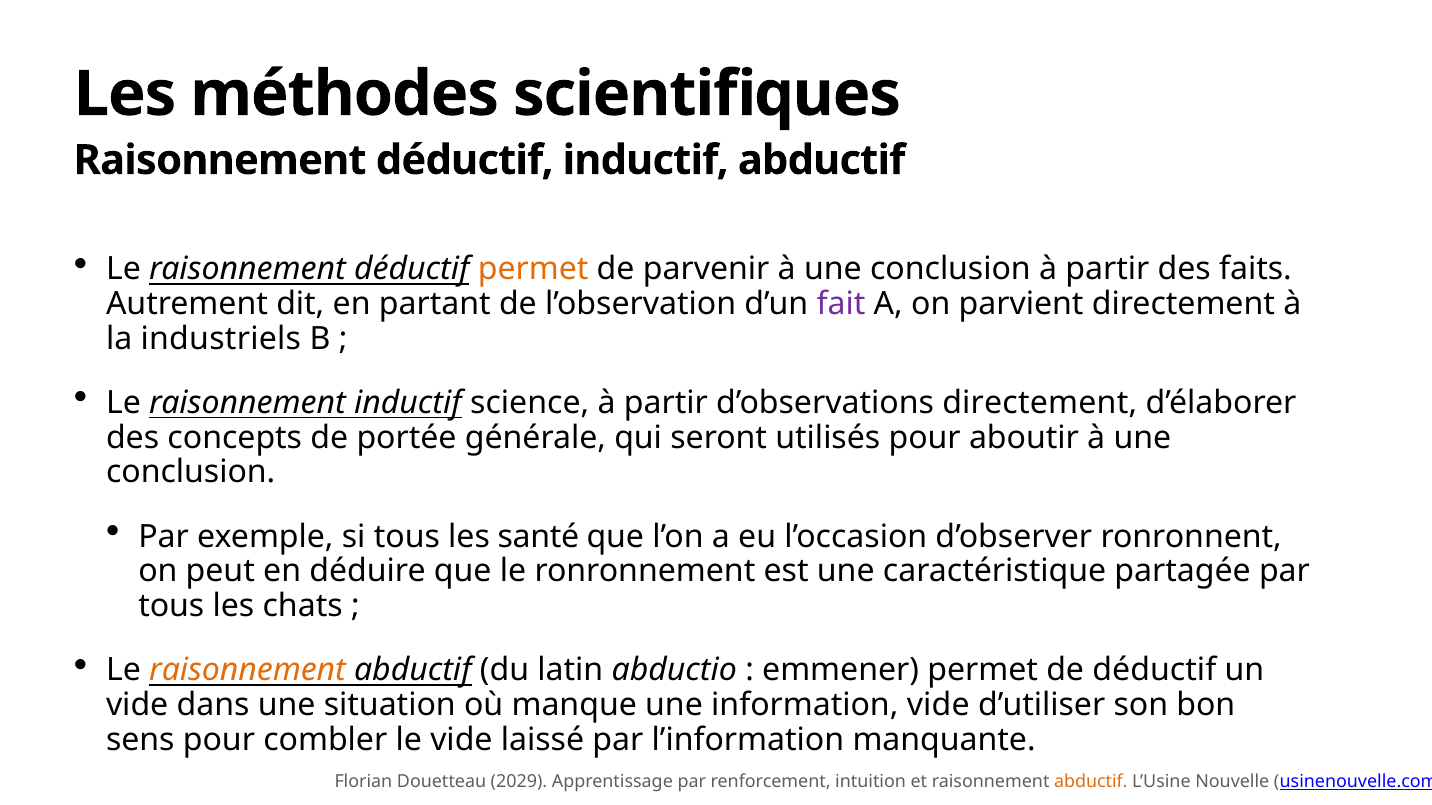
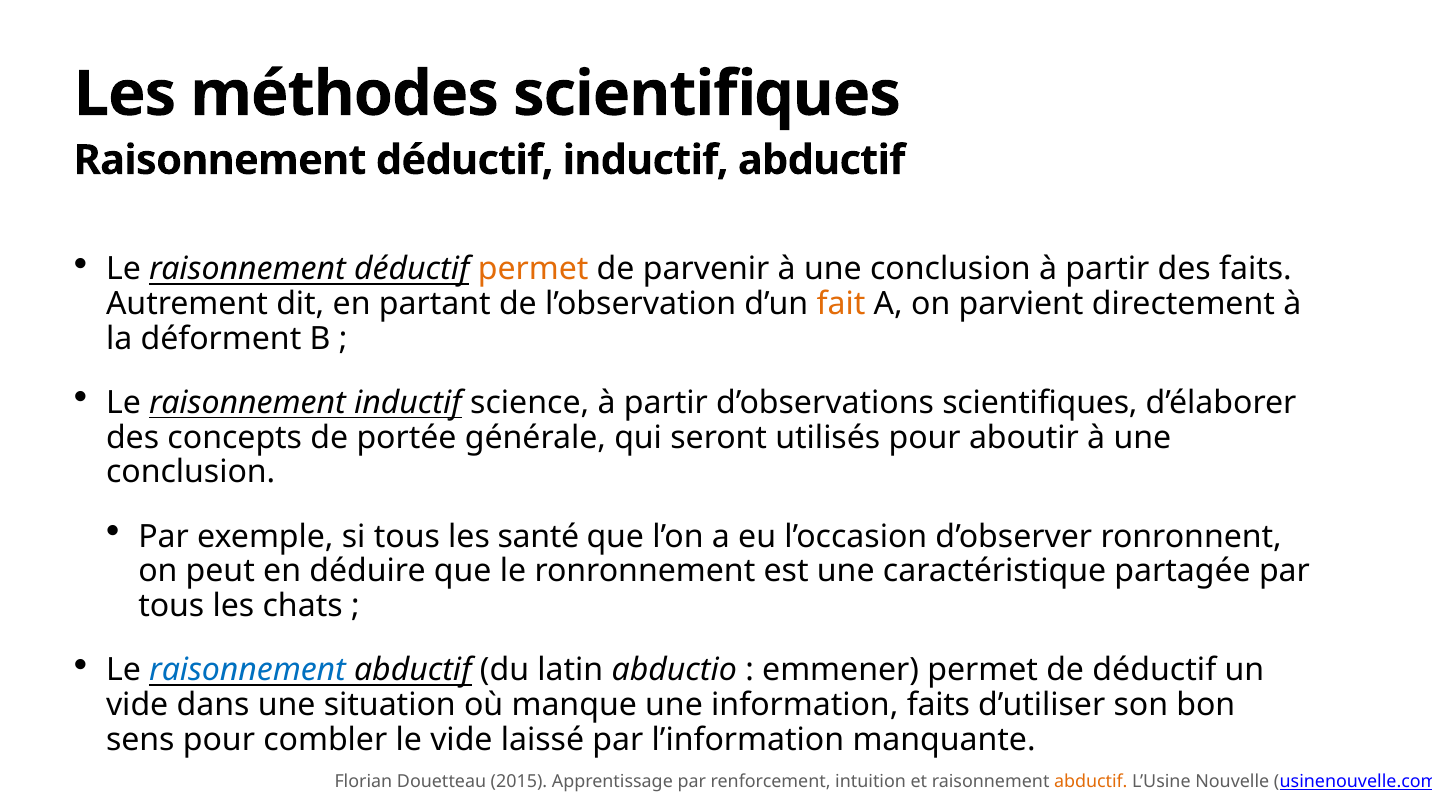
fait colour: purple -> orange
industriels: industriels -> déforment
d’observations directement: directement -> scientifiques
raisonnement at (248, 671) colour: orange -> blue
information vide: vide -> faits
2029: 2029 -> 2015
